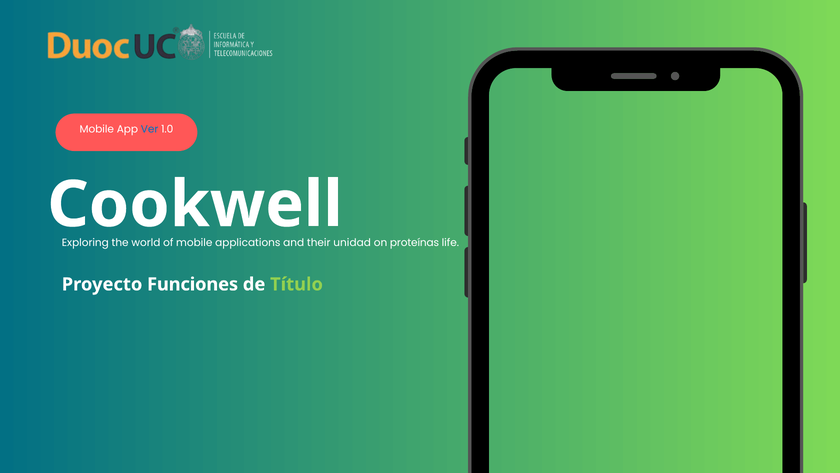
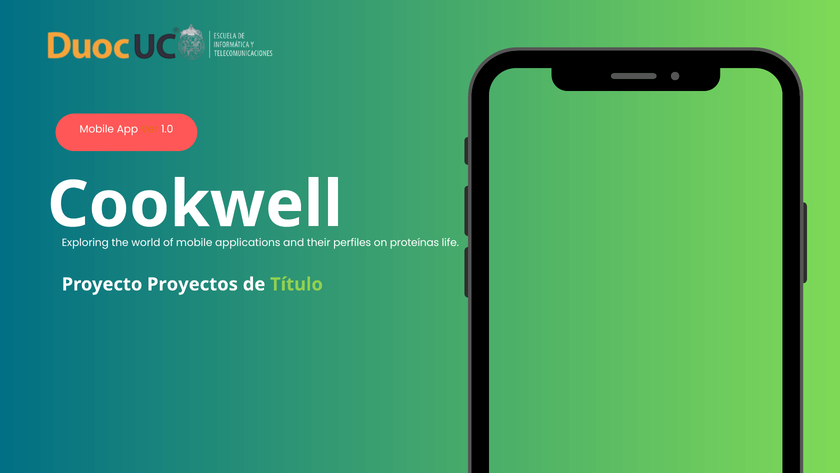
Ver colour: blue -> orange
unidad: unidad -> perfiles
Funciones: Funciones -> Proyectos
